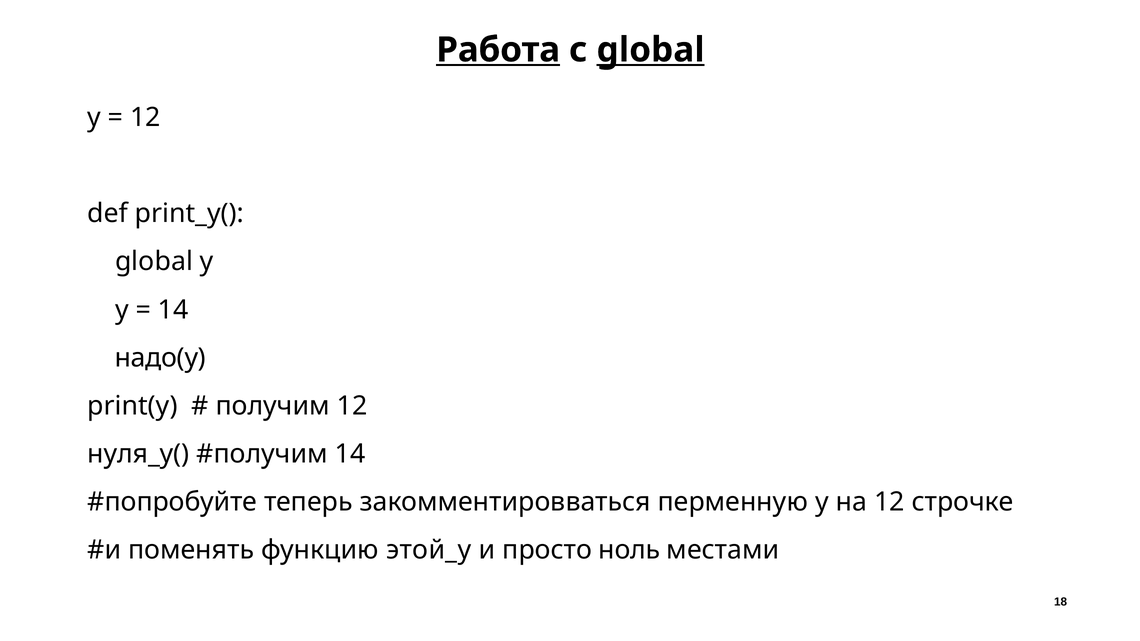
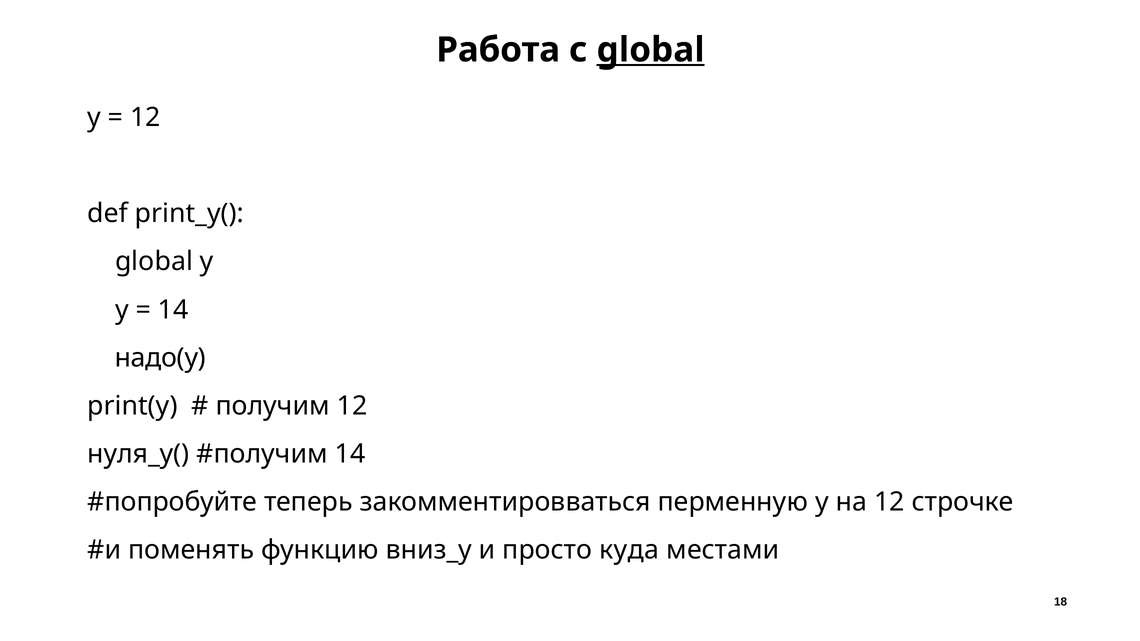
Работа underline: present -> none
этой_y: этой_y -> вниз_y
ноль: ноль -> куда
